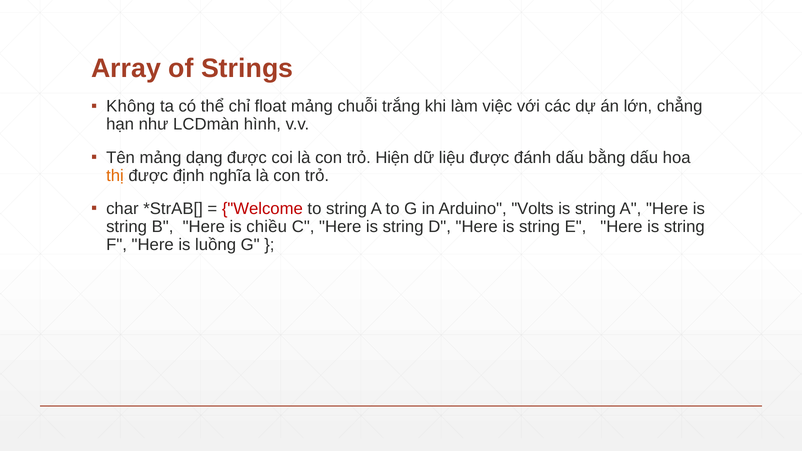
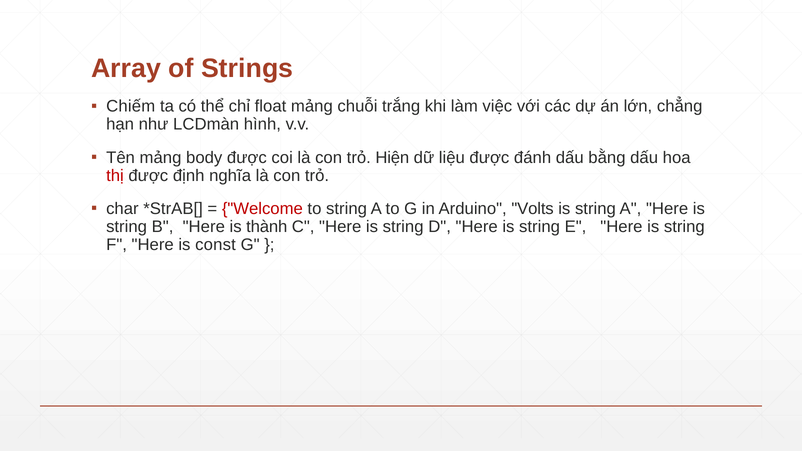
Không: Không -> Chiếm
dạng: dạng -> body
thị colour: orange -> red
chiều: chiều -> thành
luồng: luồng -> const
